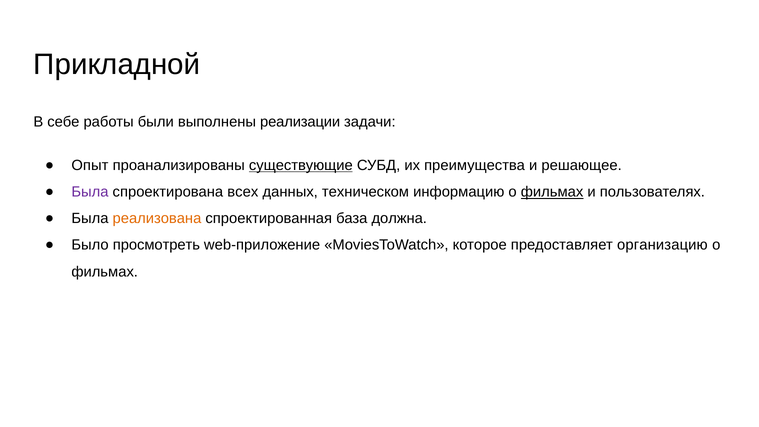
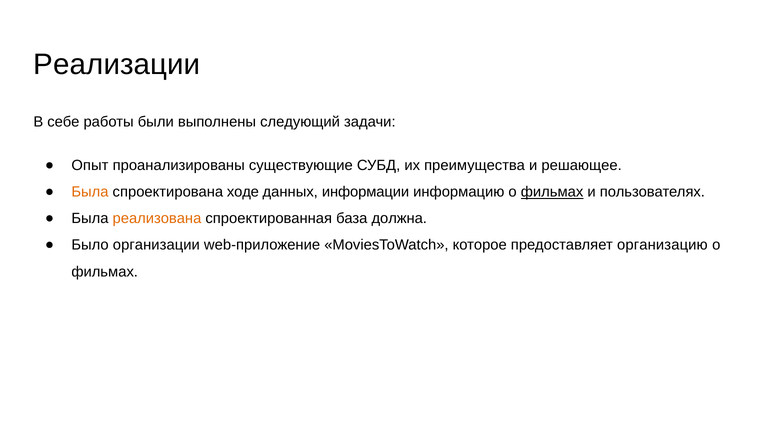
Прикладной: Прикладной -> Реализации
реализации: реализации -> следующий
существующие underline: present -> none
Была at (90, 192) colour: purple -> orange
всех: всех -> ходе
техническом: техническом -> информации
просмотреть: просмотреть -> организации
